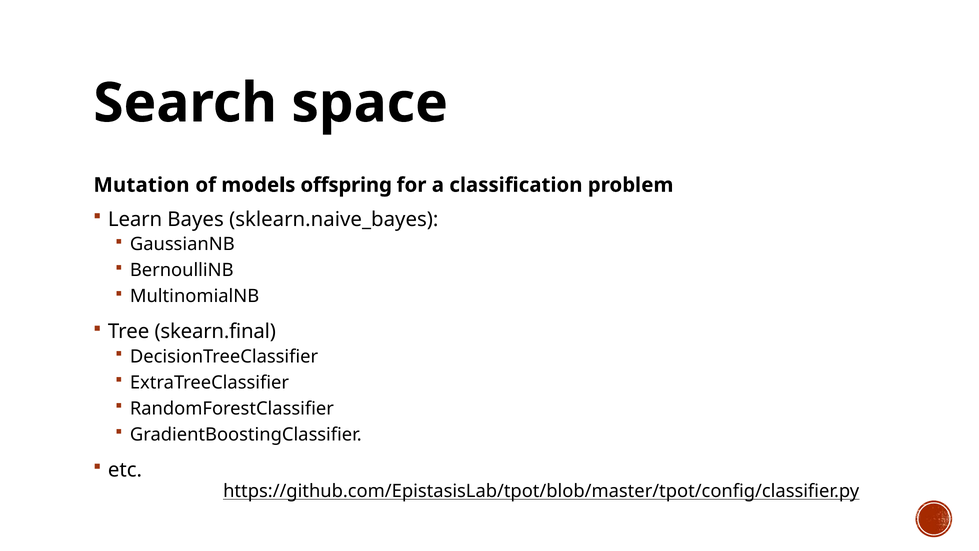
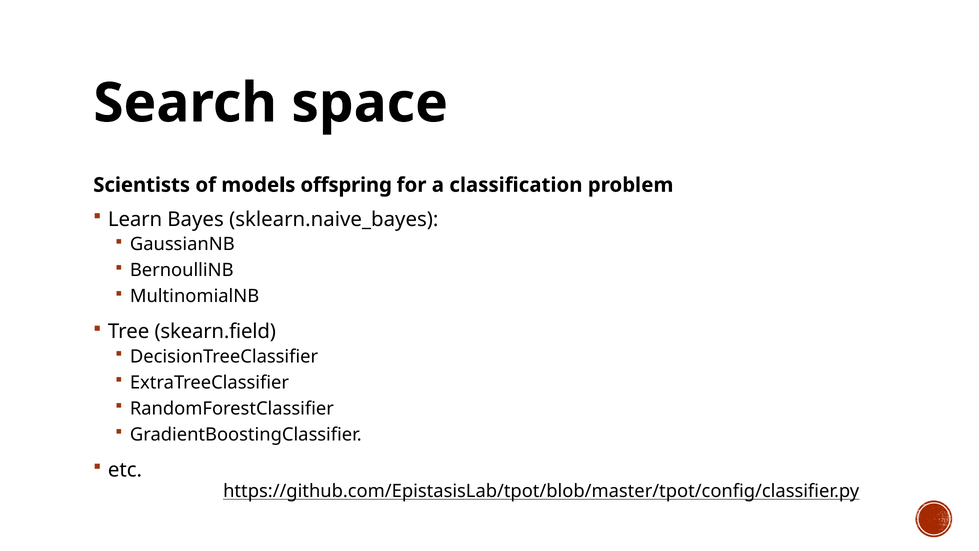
Mutation: Mutation -> Scientists
skearn.final: skearn.final -> skearn.field
